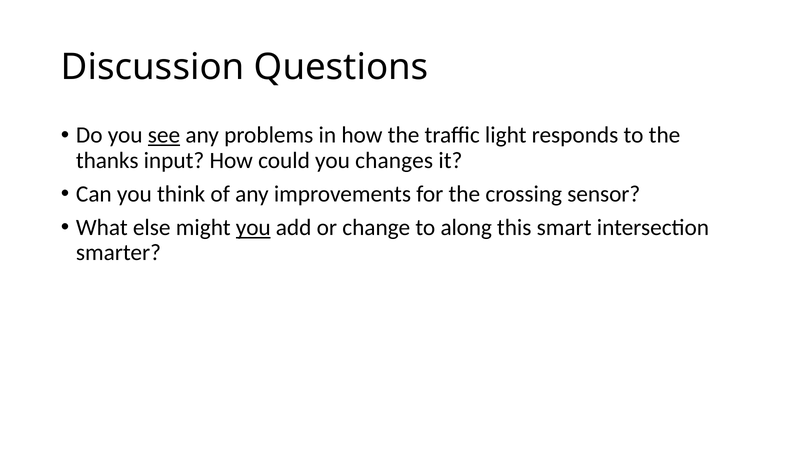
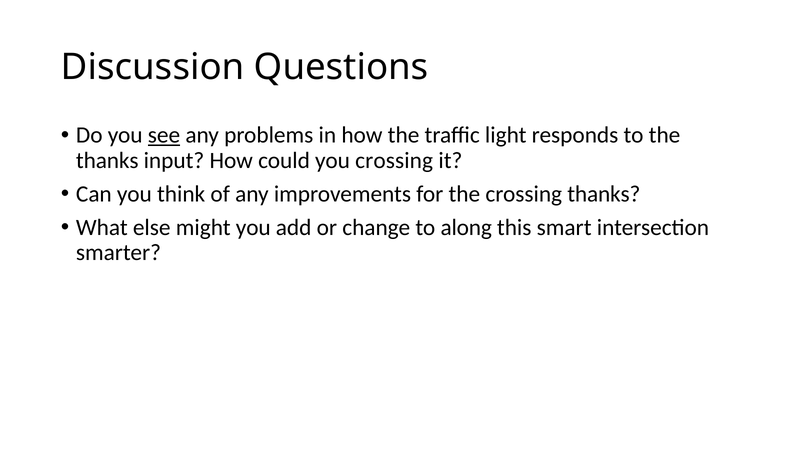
you changes: changes -> crossing
crossing sensor: sensor -> thanks
you at (253, 228) underline: present -> none
